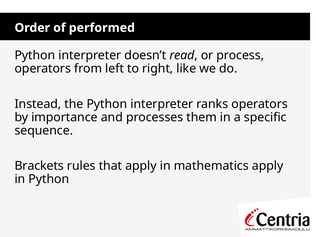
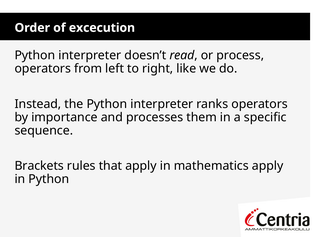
performed: performed -> excecution
